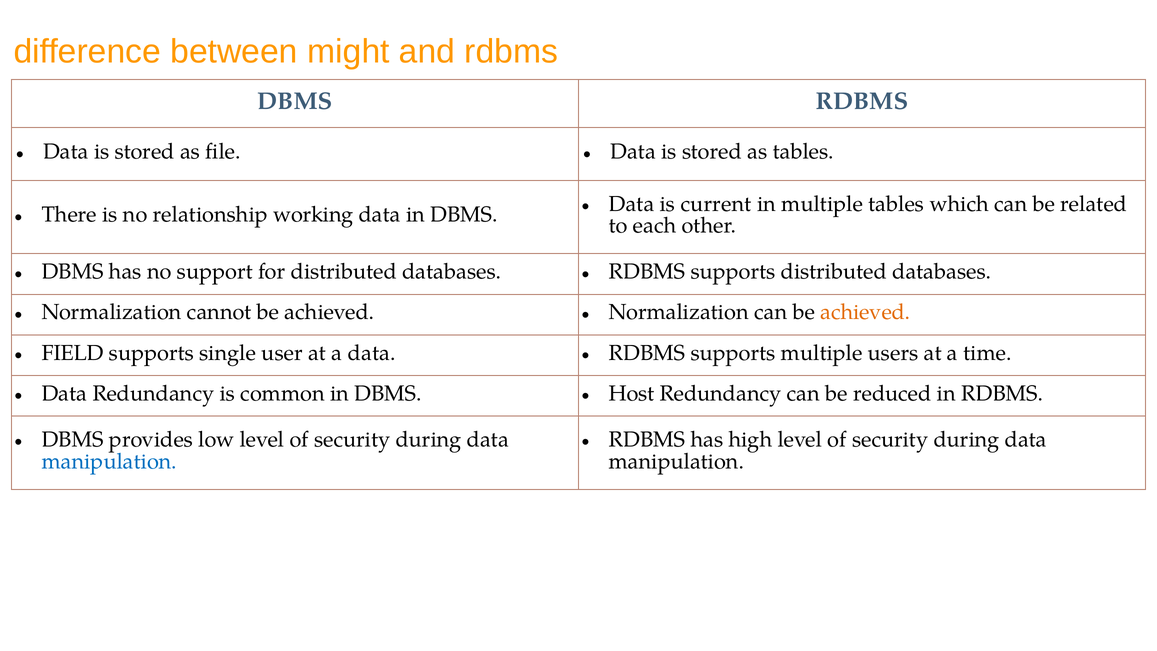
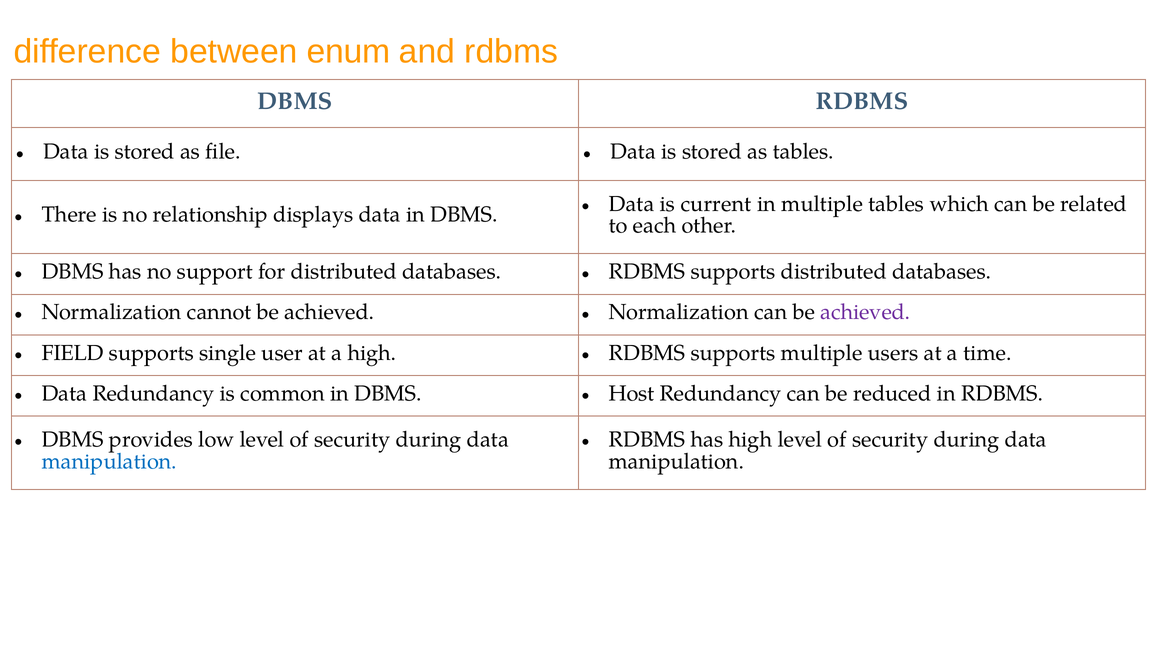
might: might -> enum
working: working -> displays
achieved at (865, 312) colour: orange -> purple
a data: data -> high
